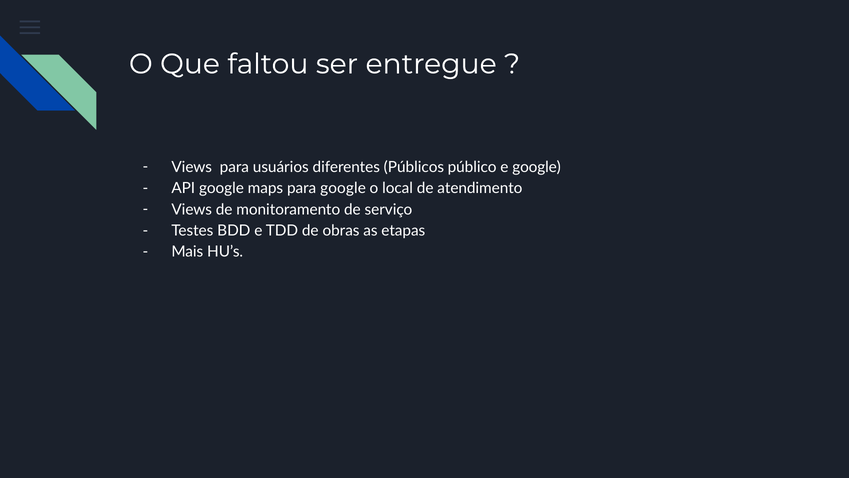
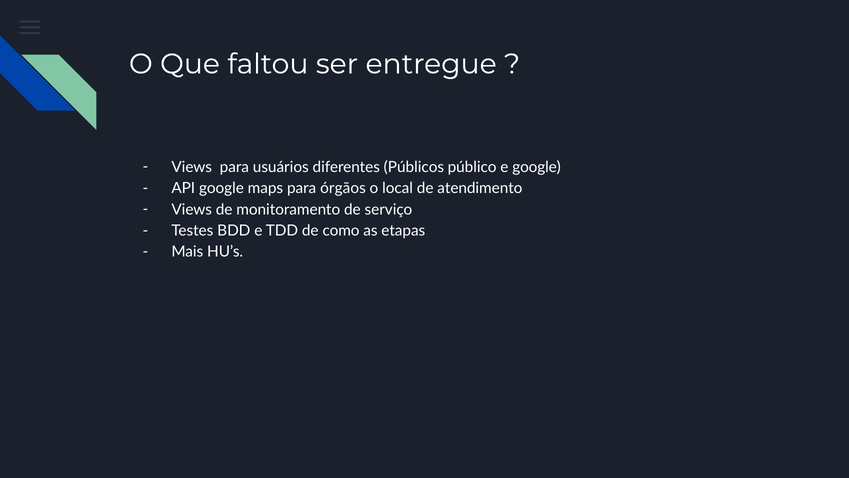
para google: google -> órgãos
obras: obras -> como
